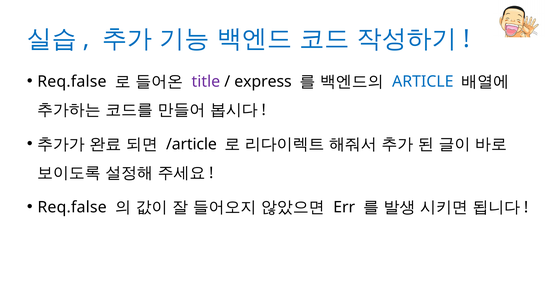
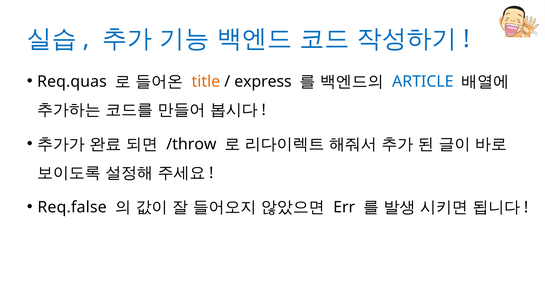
Req.false at (72, 82): Req.false -> Req.quas
title colour: purple -> orange
/article: /article -> /throw
